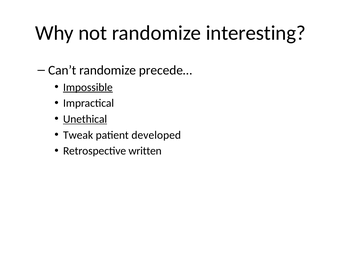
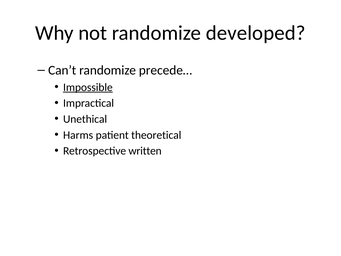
interesting: interesting -> developed
Unethical underline: present -> none
Tweak: Tweak -> Harms
developed: developed -> theoretical
